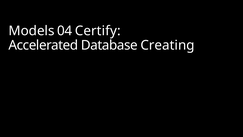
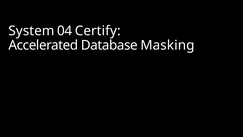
Models: Models -> System
Creating: Creating -> Masking
